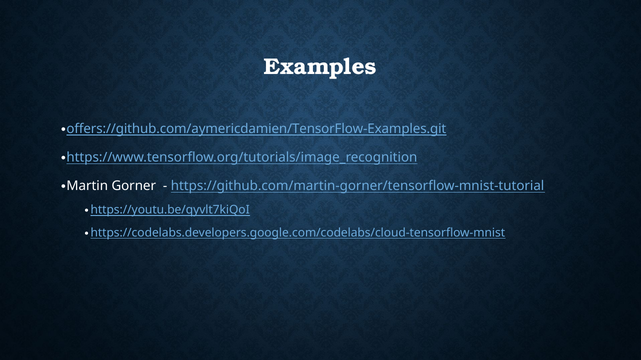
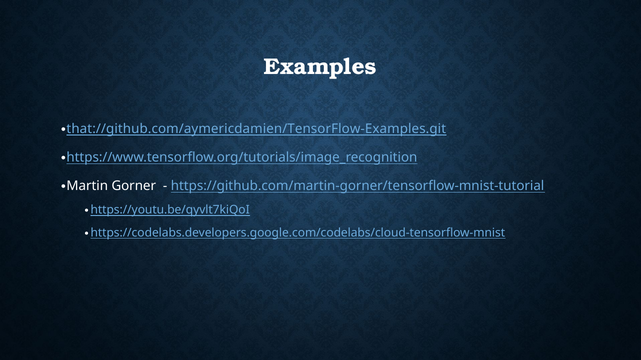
offers://github.com/aymericdamien/TensorFlow-Examples.git: offers://github.com/aymericdamien/TensorFlow-Examples.git -> that://github.com/aymericdamien/TensorFlow-Examples.git
